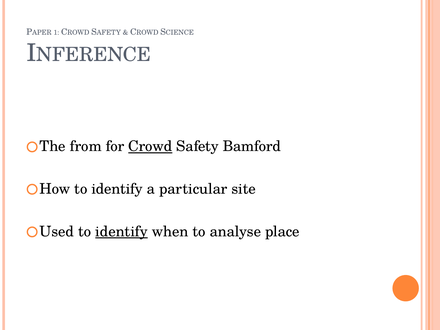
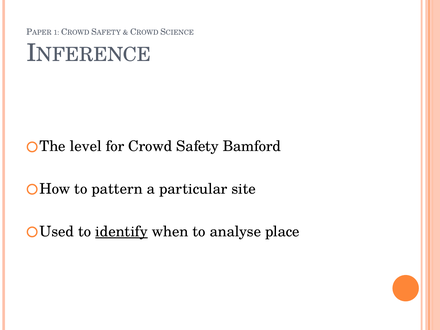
from: from -> level
Crowd at (150, 146) underline: present -> none
identify at (117, 189): identify -> pattern
